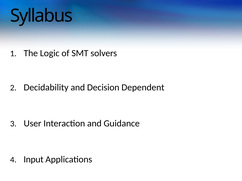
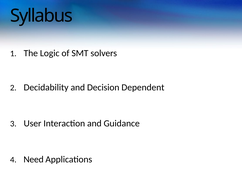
Input: Input -> Need
